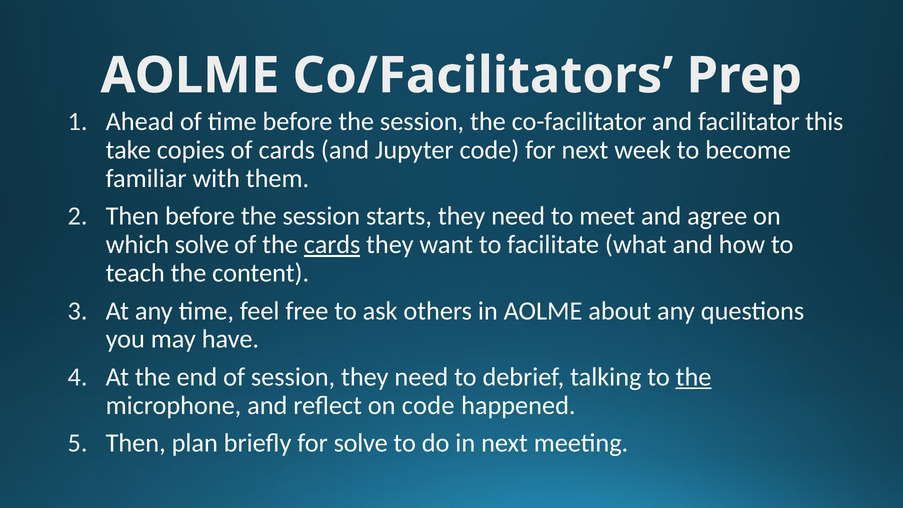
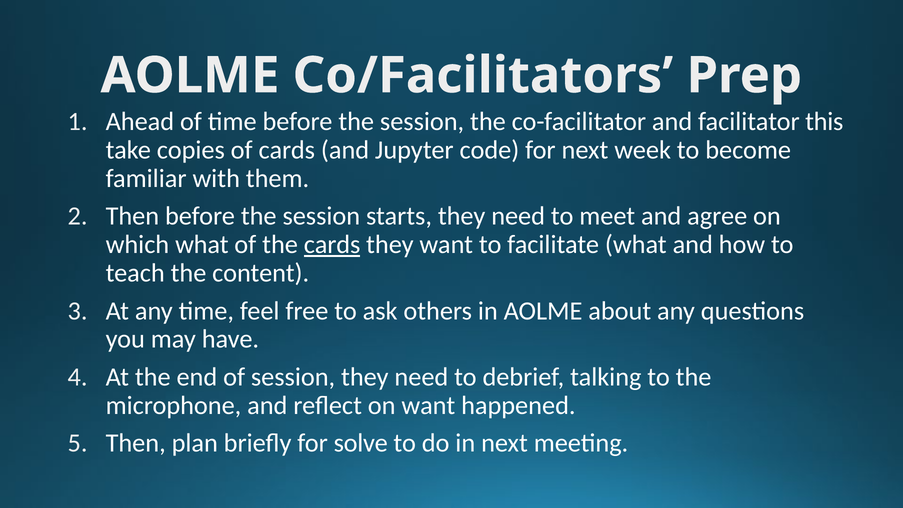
which solve: solve -> what
the at (694, 377) underline: present -> none
on code: code -> want
